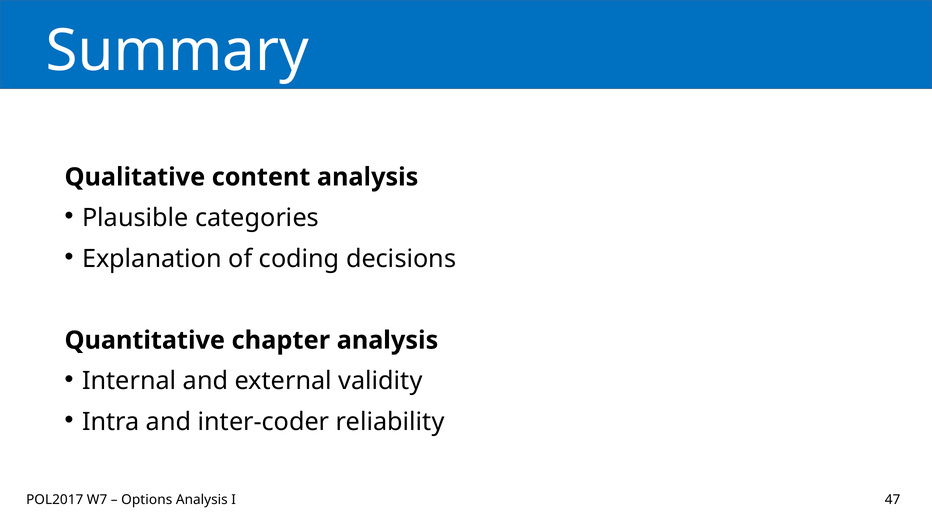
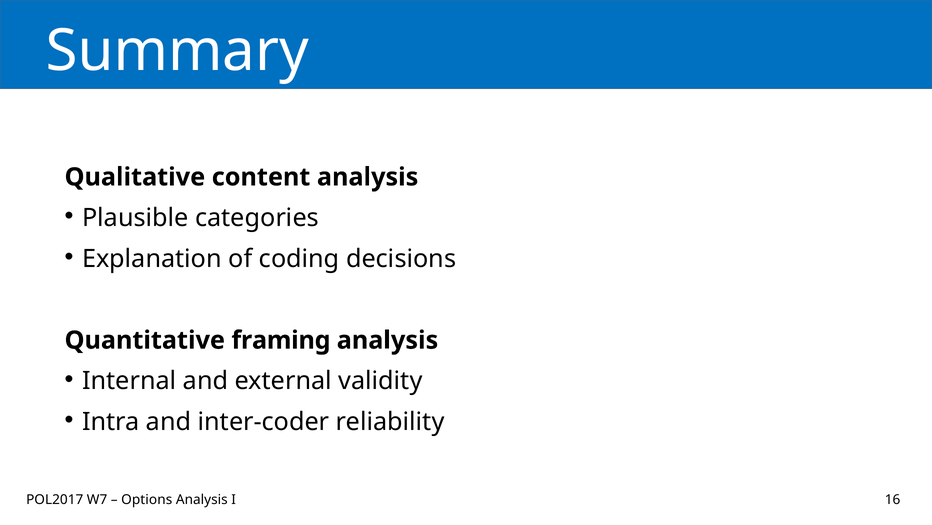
chapter: chapter -> framing
47: 47 -> 16
